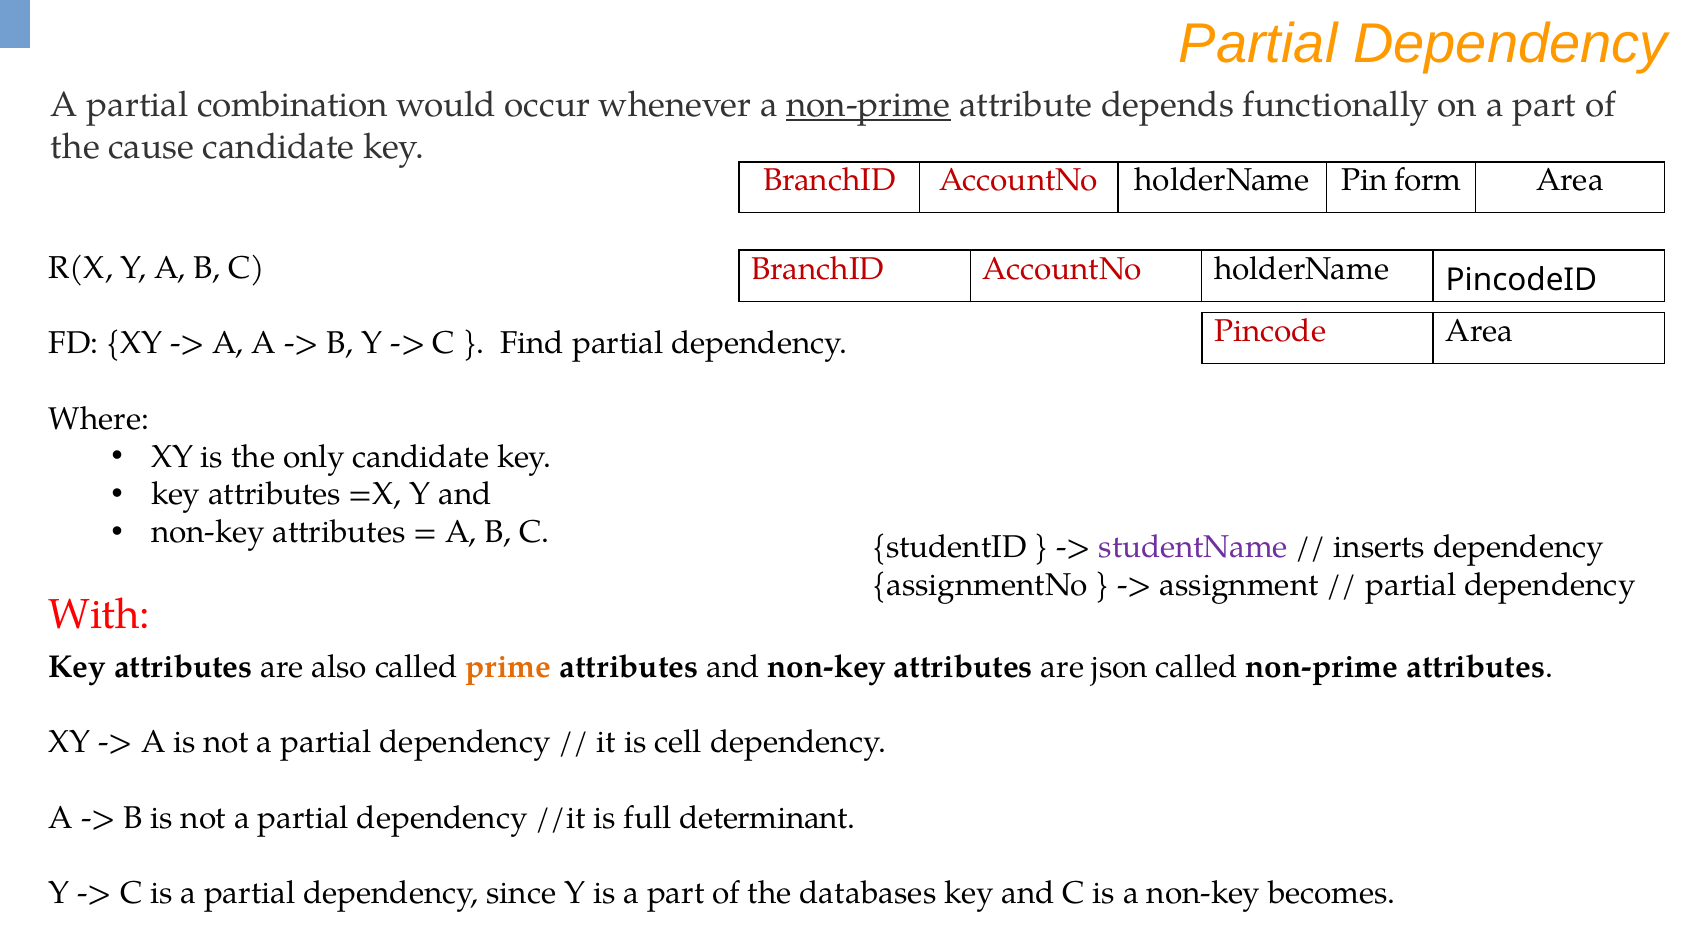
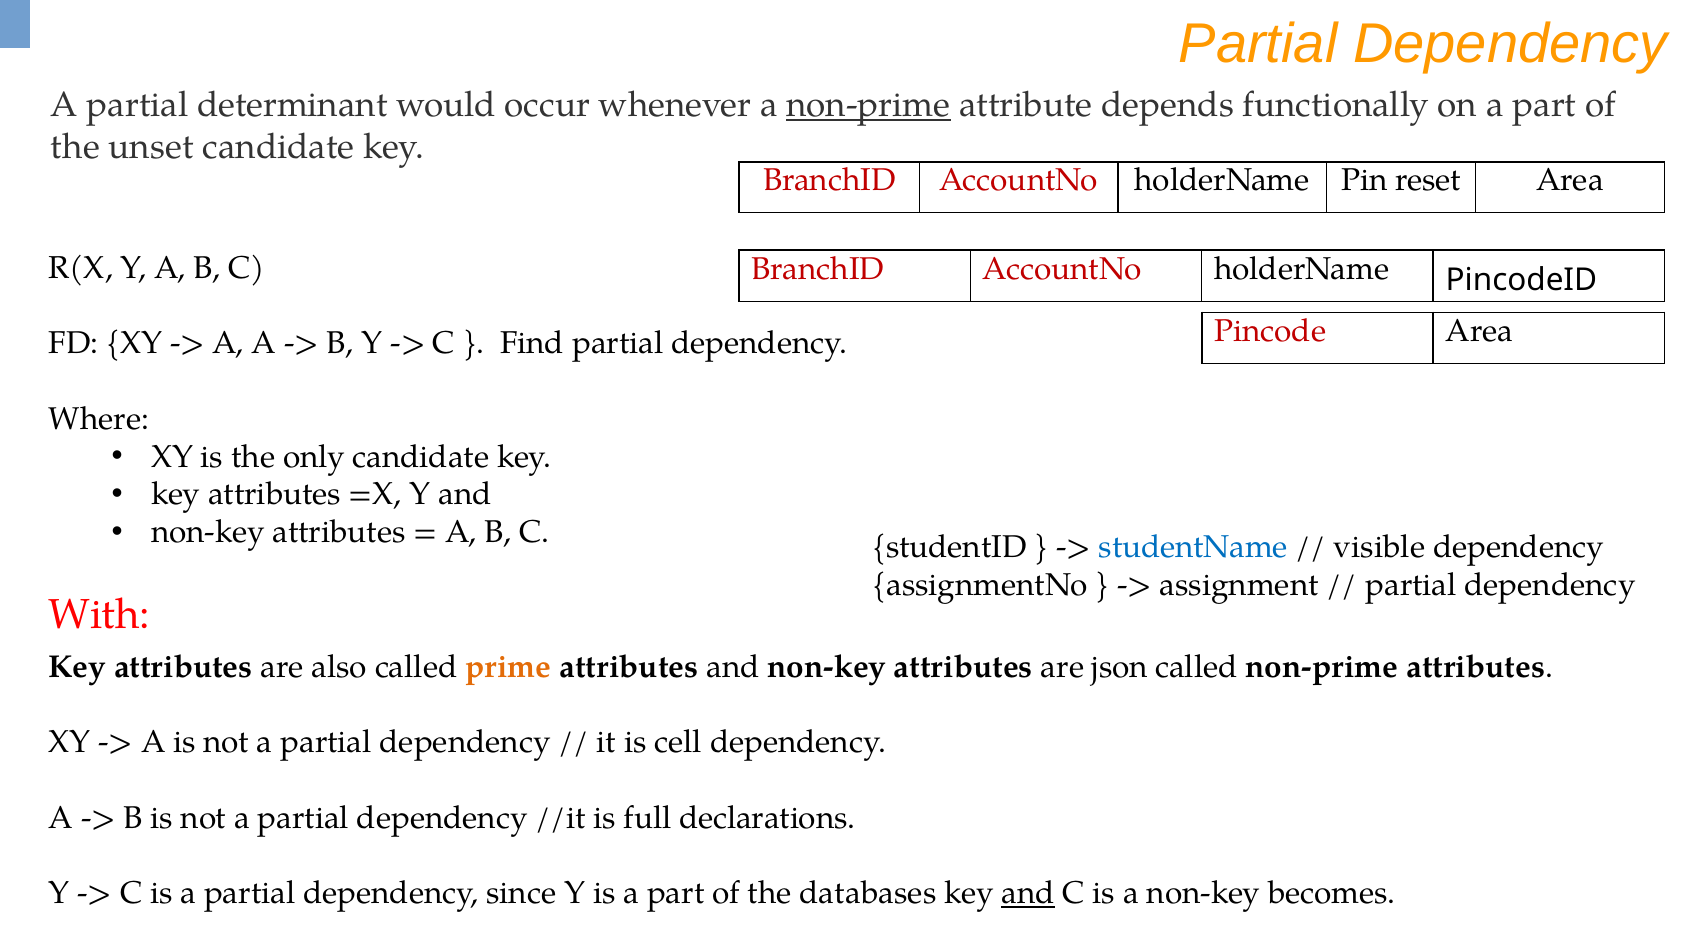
combination: combination -> determinant
cause: cause -> unset
form: form -> reset
studentName colour: purple -> blue
inserts: inserts -> visible
determinant: determinant -> declarations
and at (1028, 894) underline: none -> present
